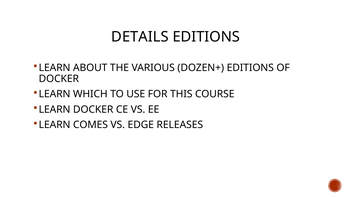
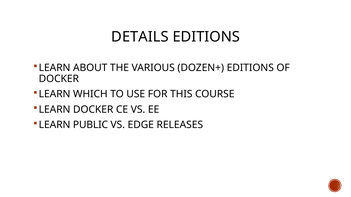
COMES: COMES -> PUBLIC
